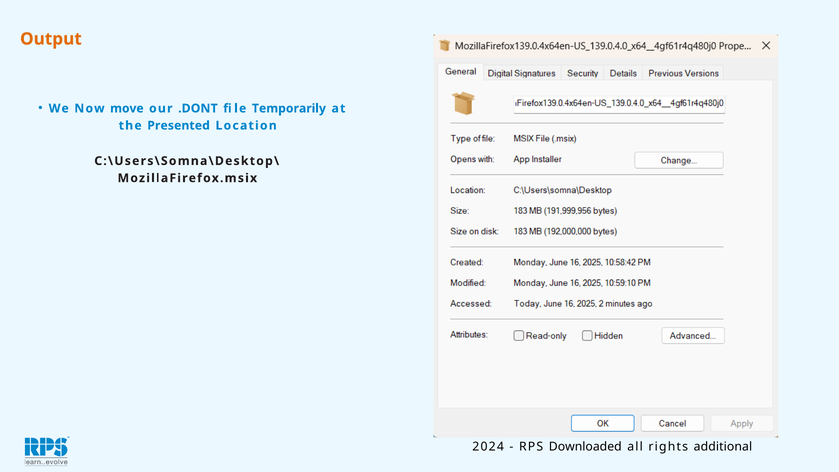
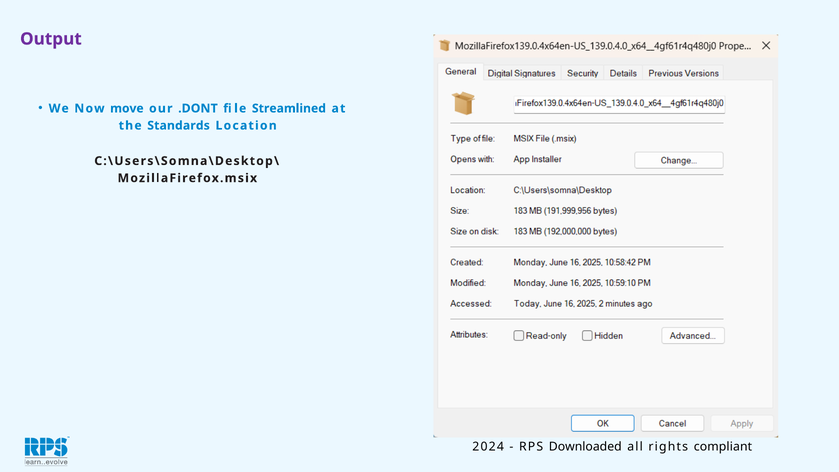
Output colour: orange -> purple
Temporarily: Temporarily -> Streamlined
Presented: Presented -> Standards
additional: additional -> compliant
